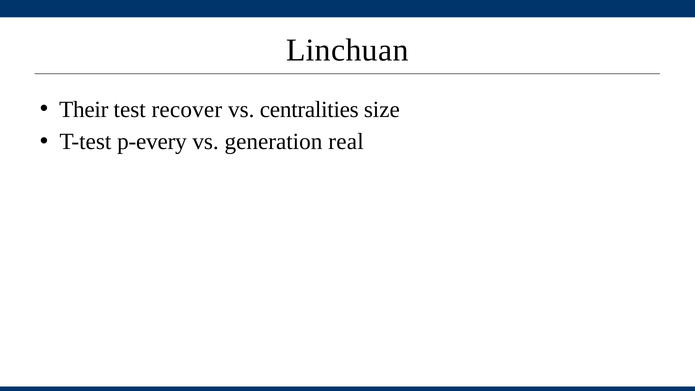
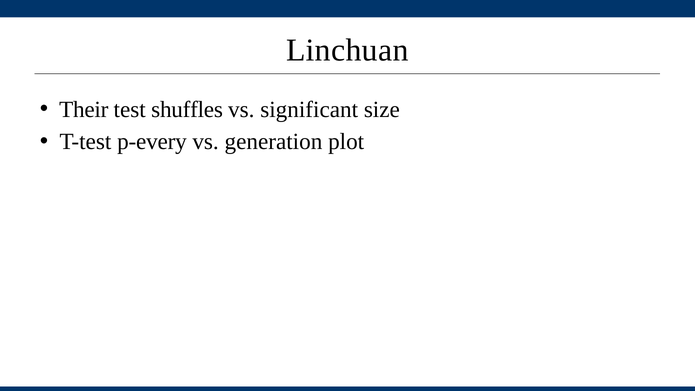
recover: recover -> shuffles
centralities: centralities -> significant
real: real -> plot
